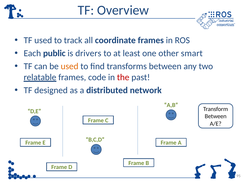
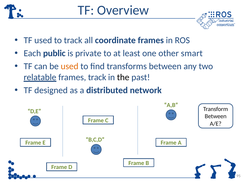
drivers: drivers -> private
frames code: code -> track
the colour: red -> black
